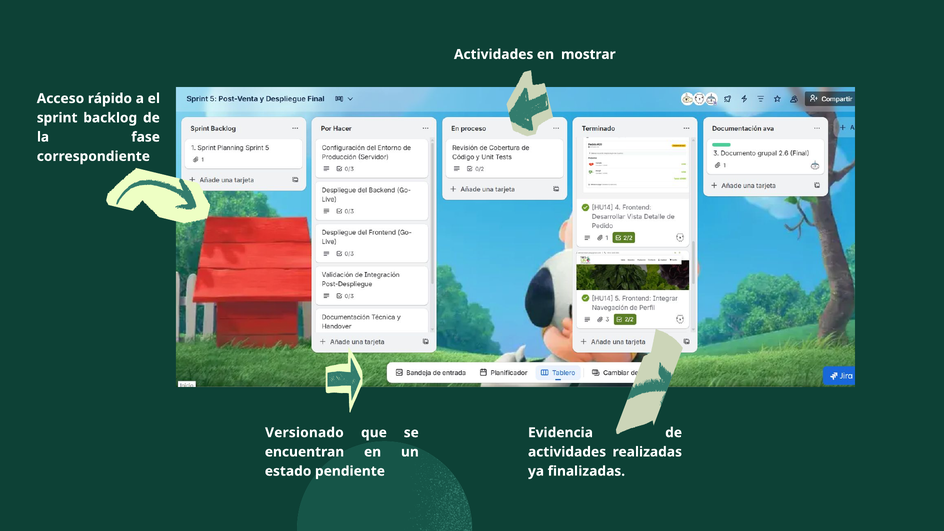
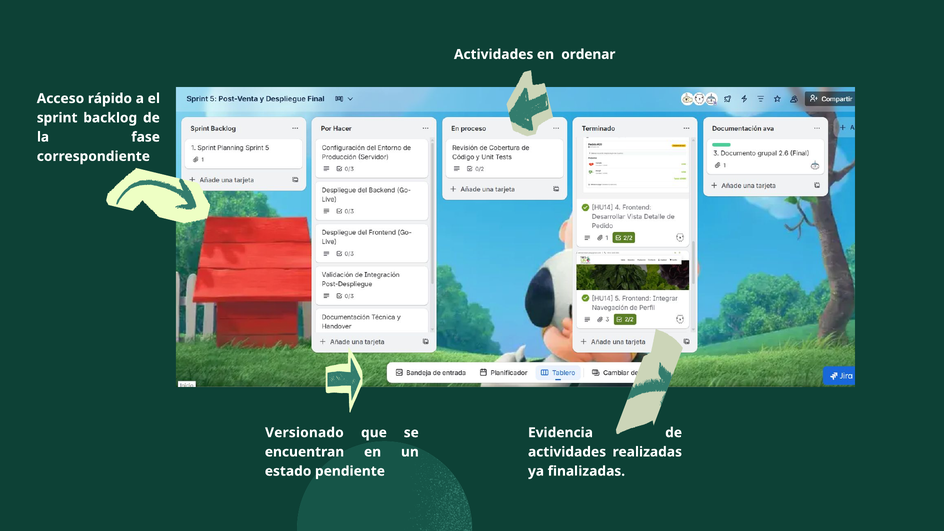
mostrar: mostrar -> ordenar
